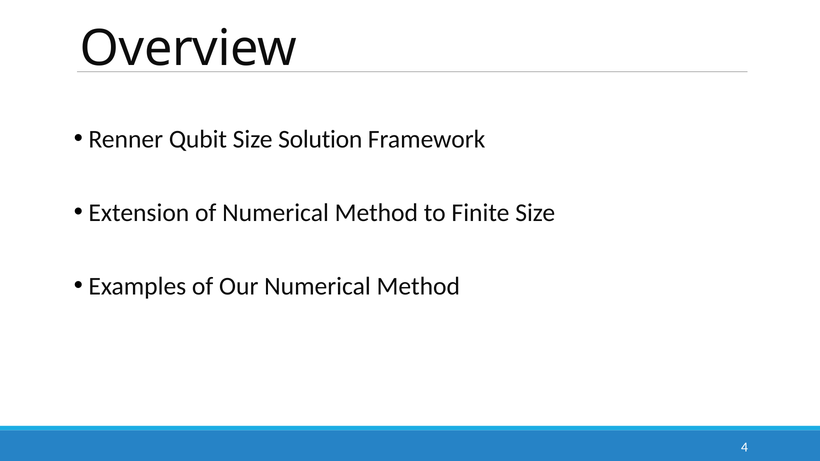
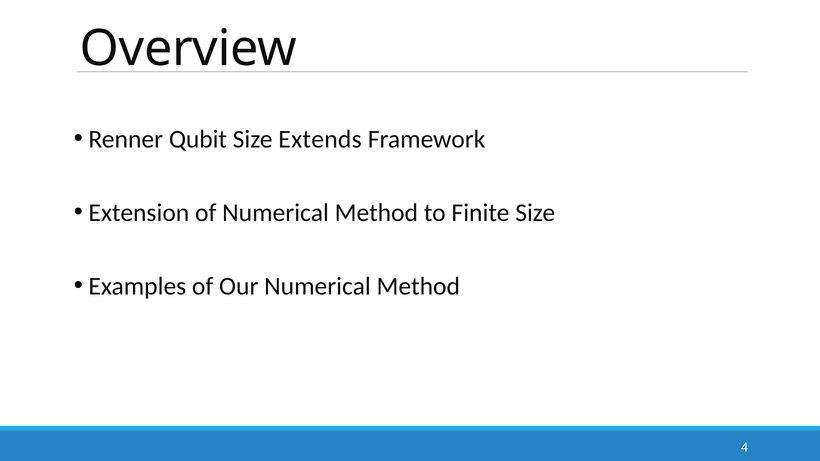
Solution: Solution -> Extends
